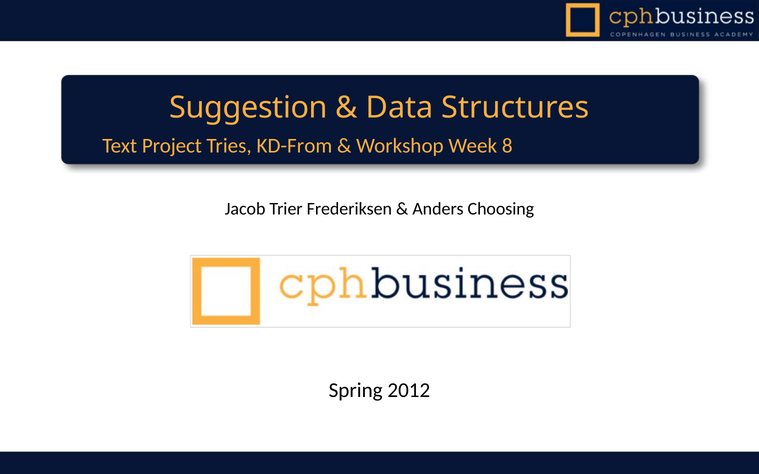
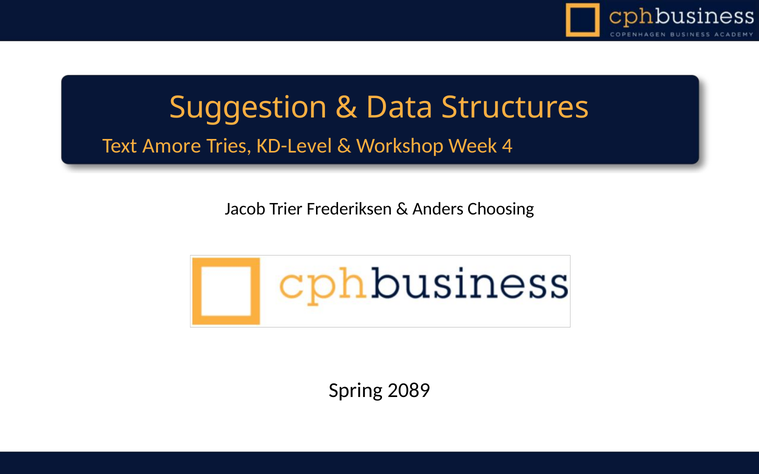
Project: Project -> Amore
KD-From: KD-From -> KD-Level
8: 8 -> 4
2012: 2012 -> 2089
